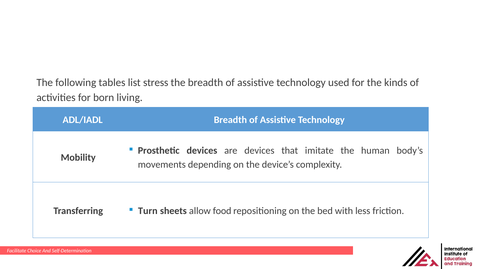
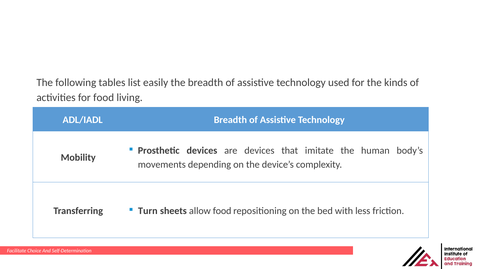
stress: stress -> easily
for born: born -> food
